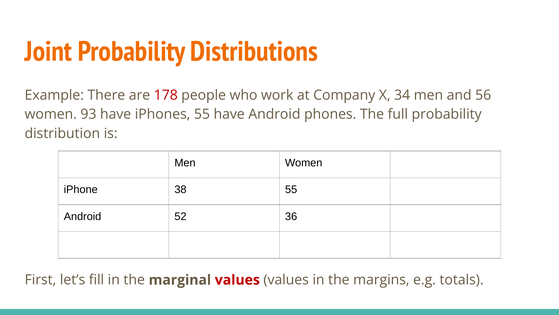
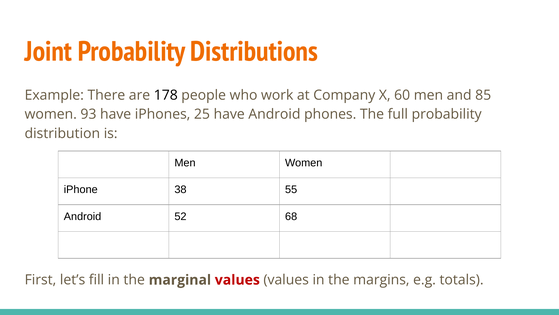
178 colour: red -> black
34: 34 -> 60
56: 56 -> 85
iPhones 55: 55 -> 25
36: 36 -> 68
